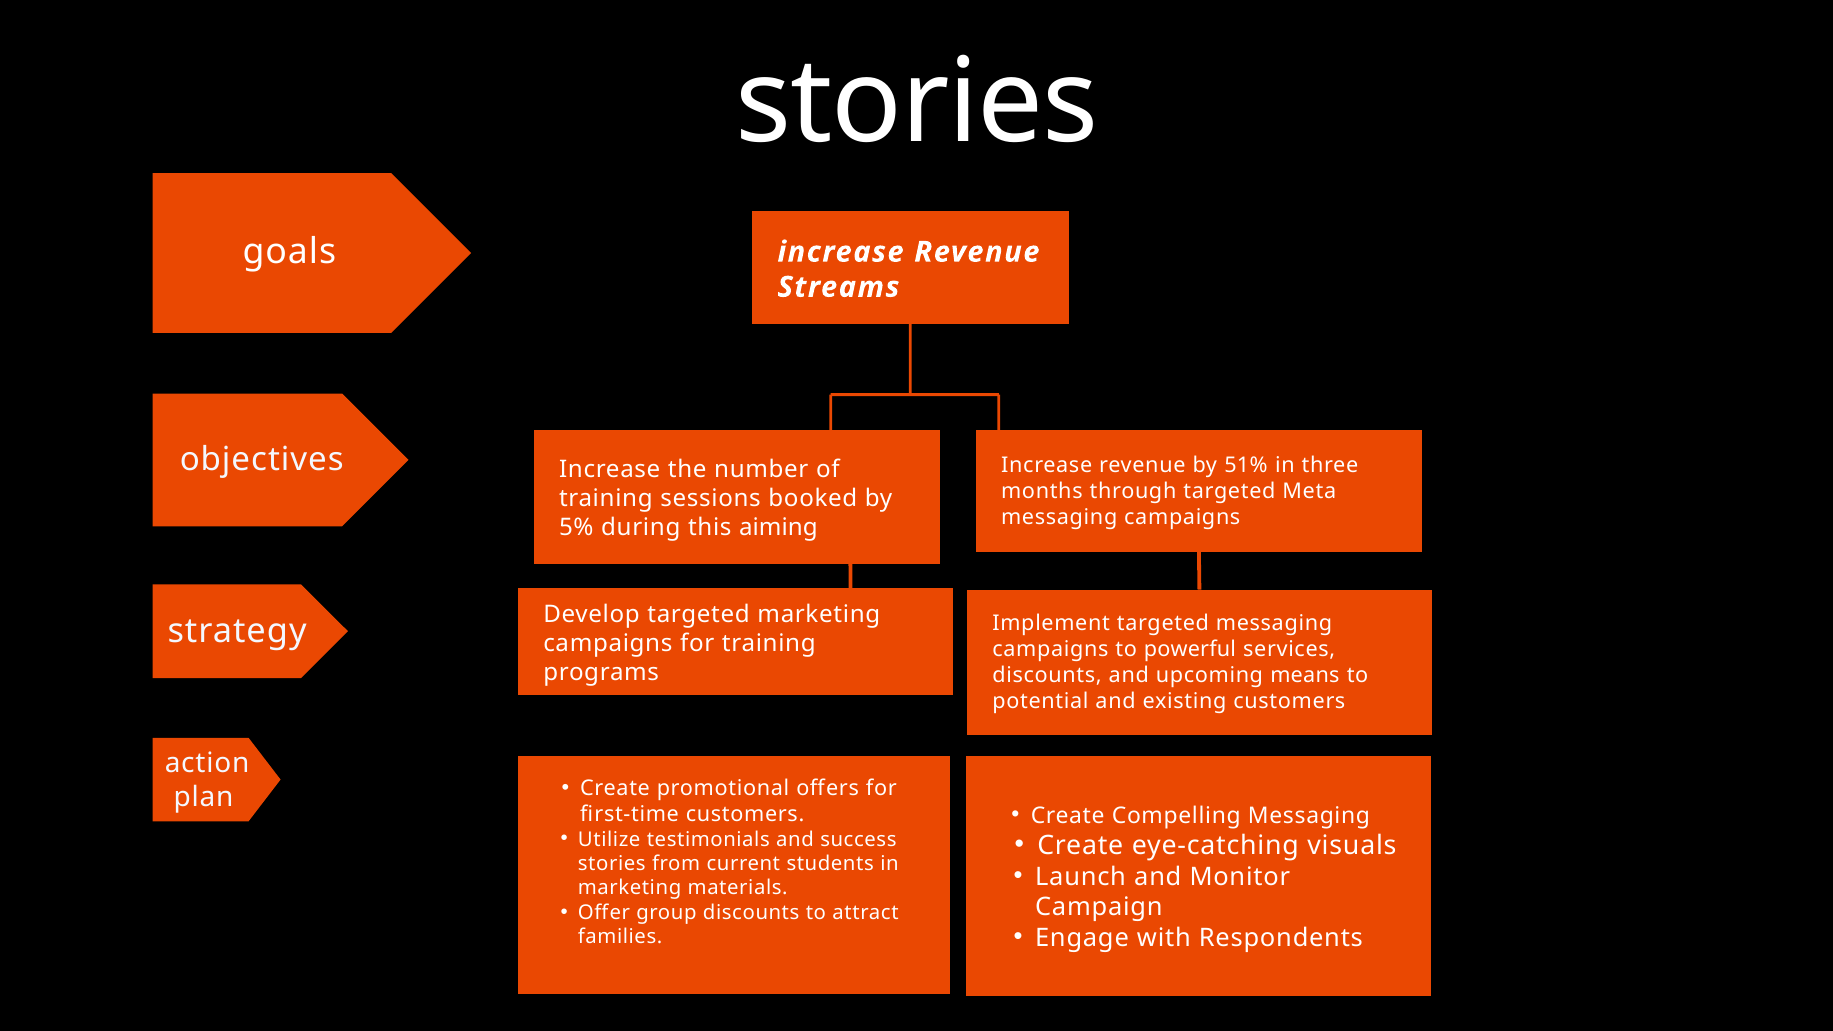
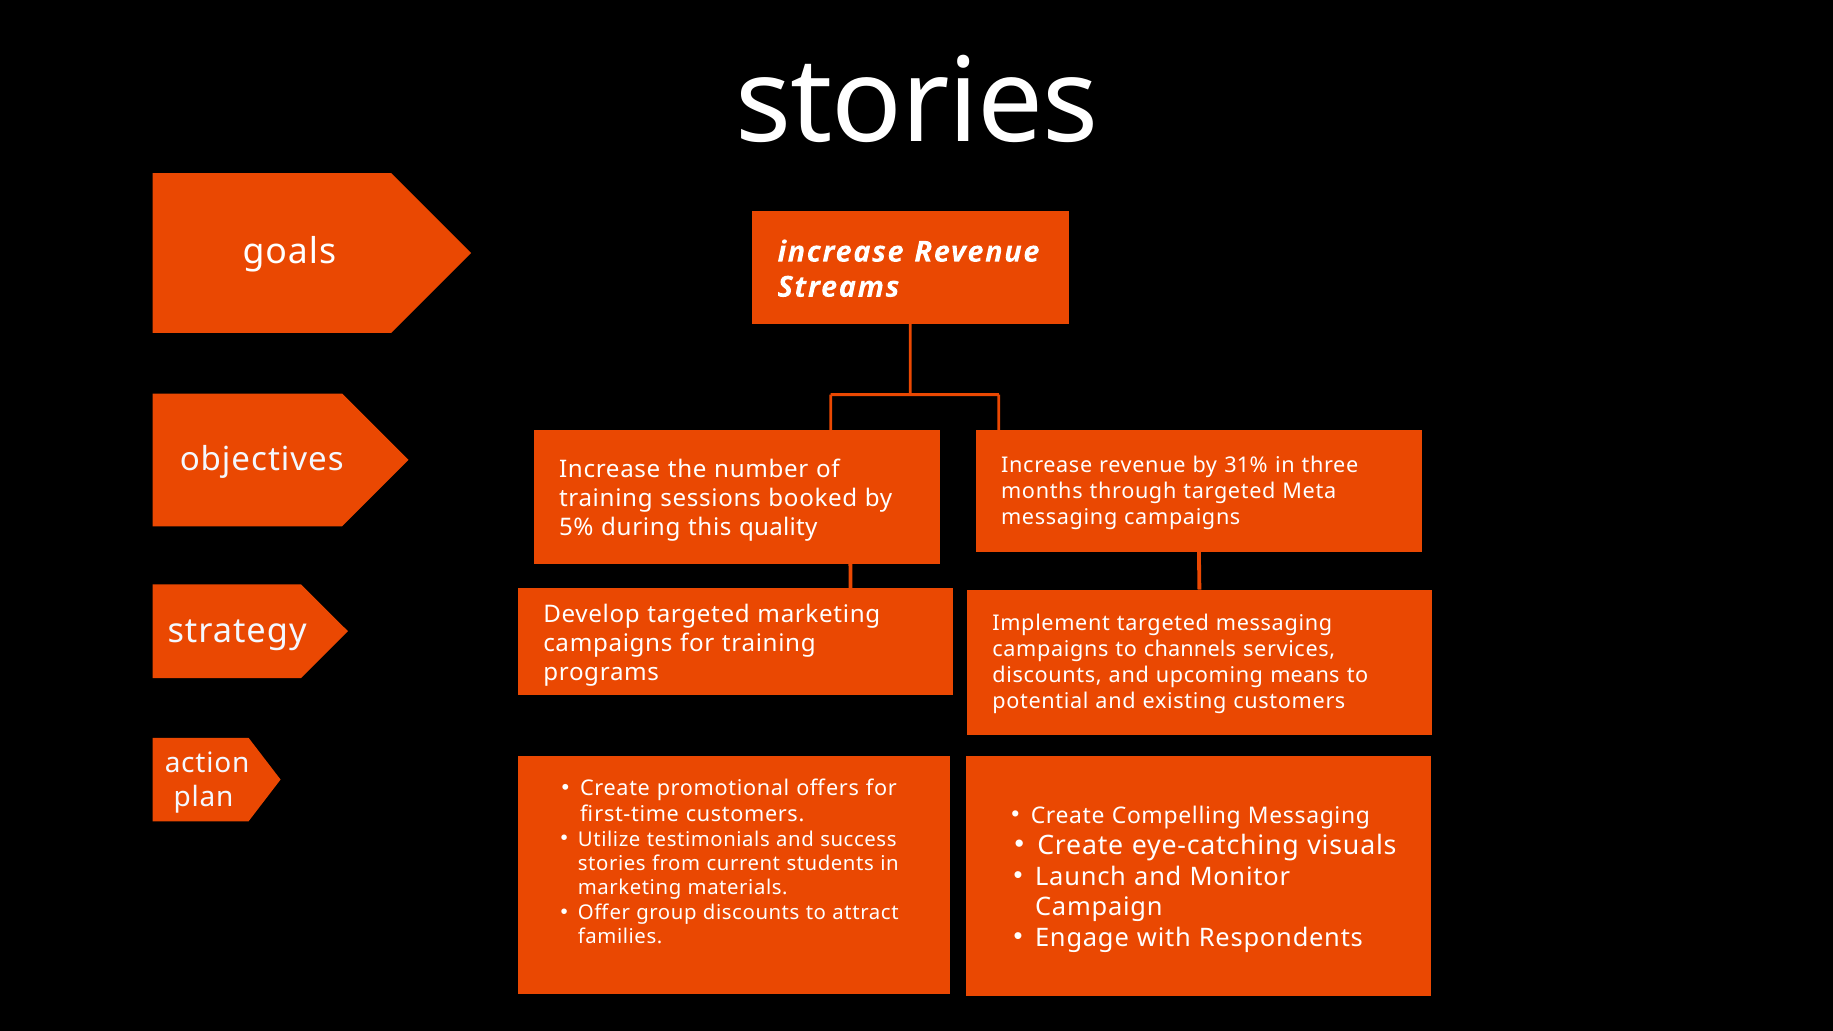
51%: 51% -> 31%
aiming: aiming -> quality
powerful: powerful -> channels
